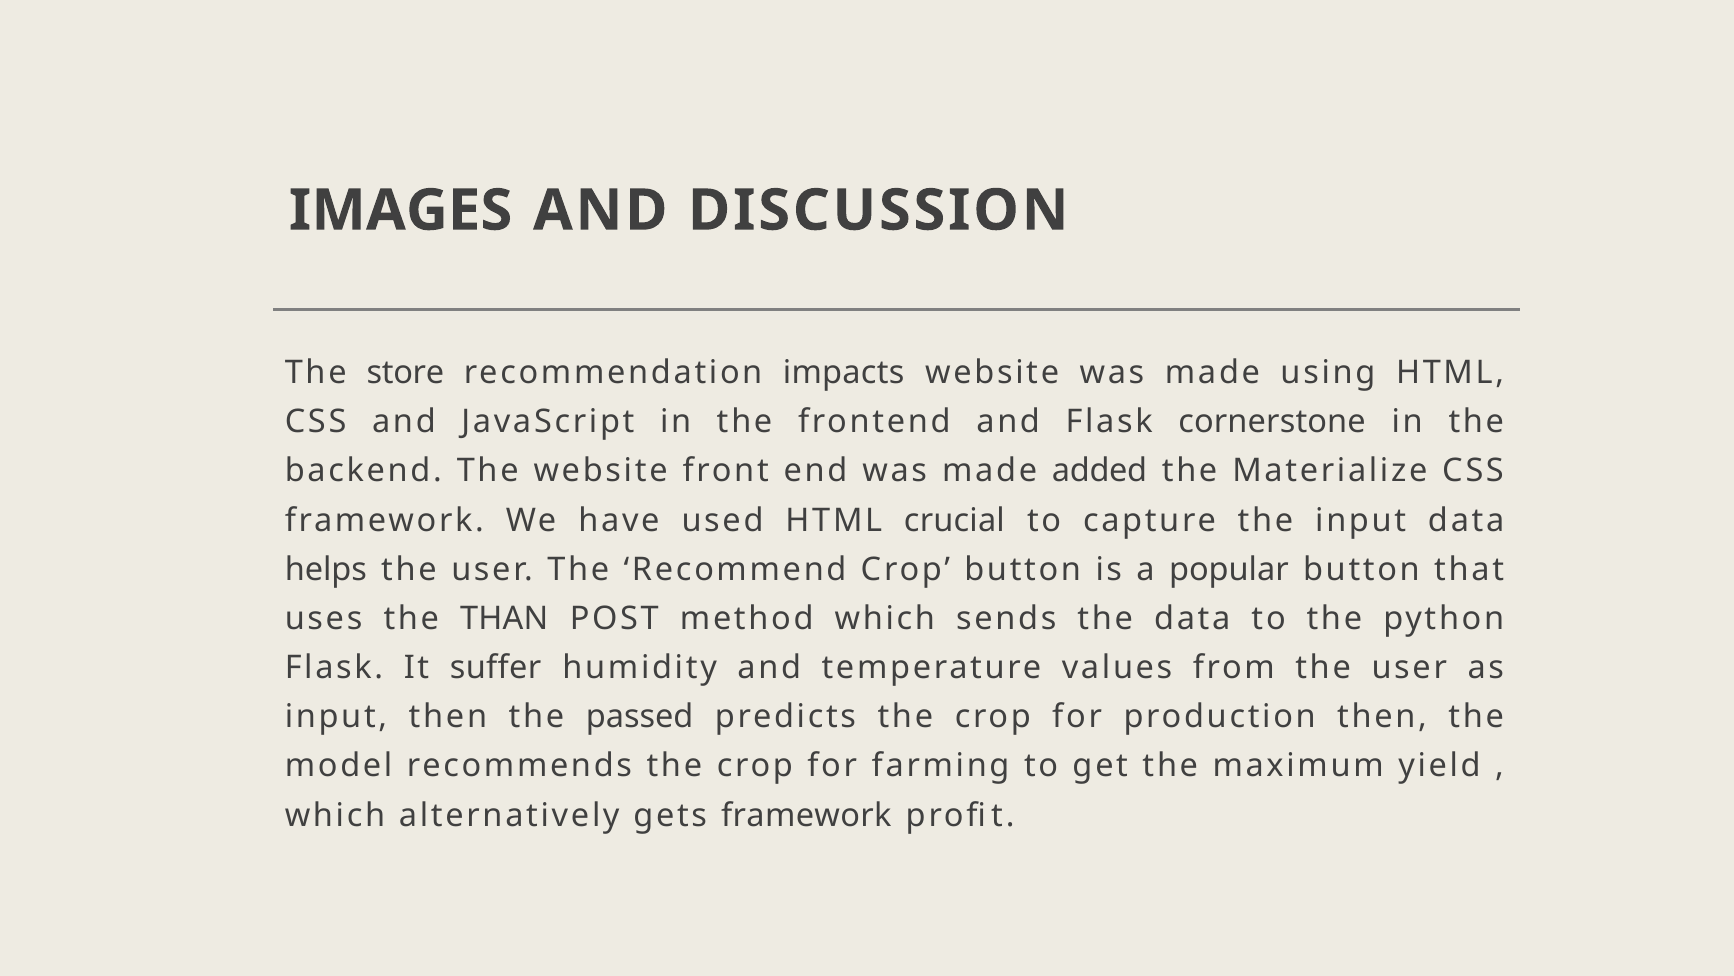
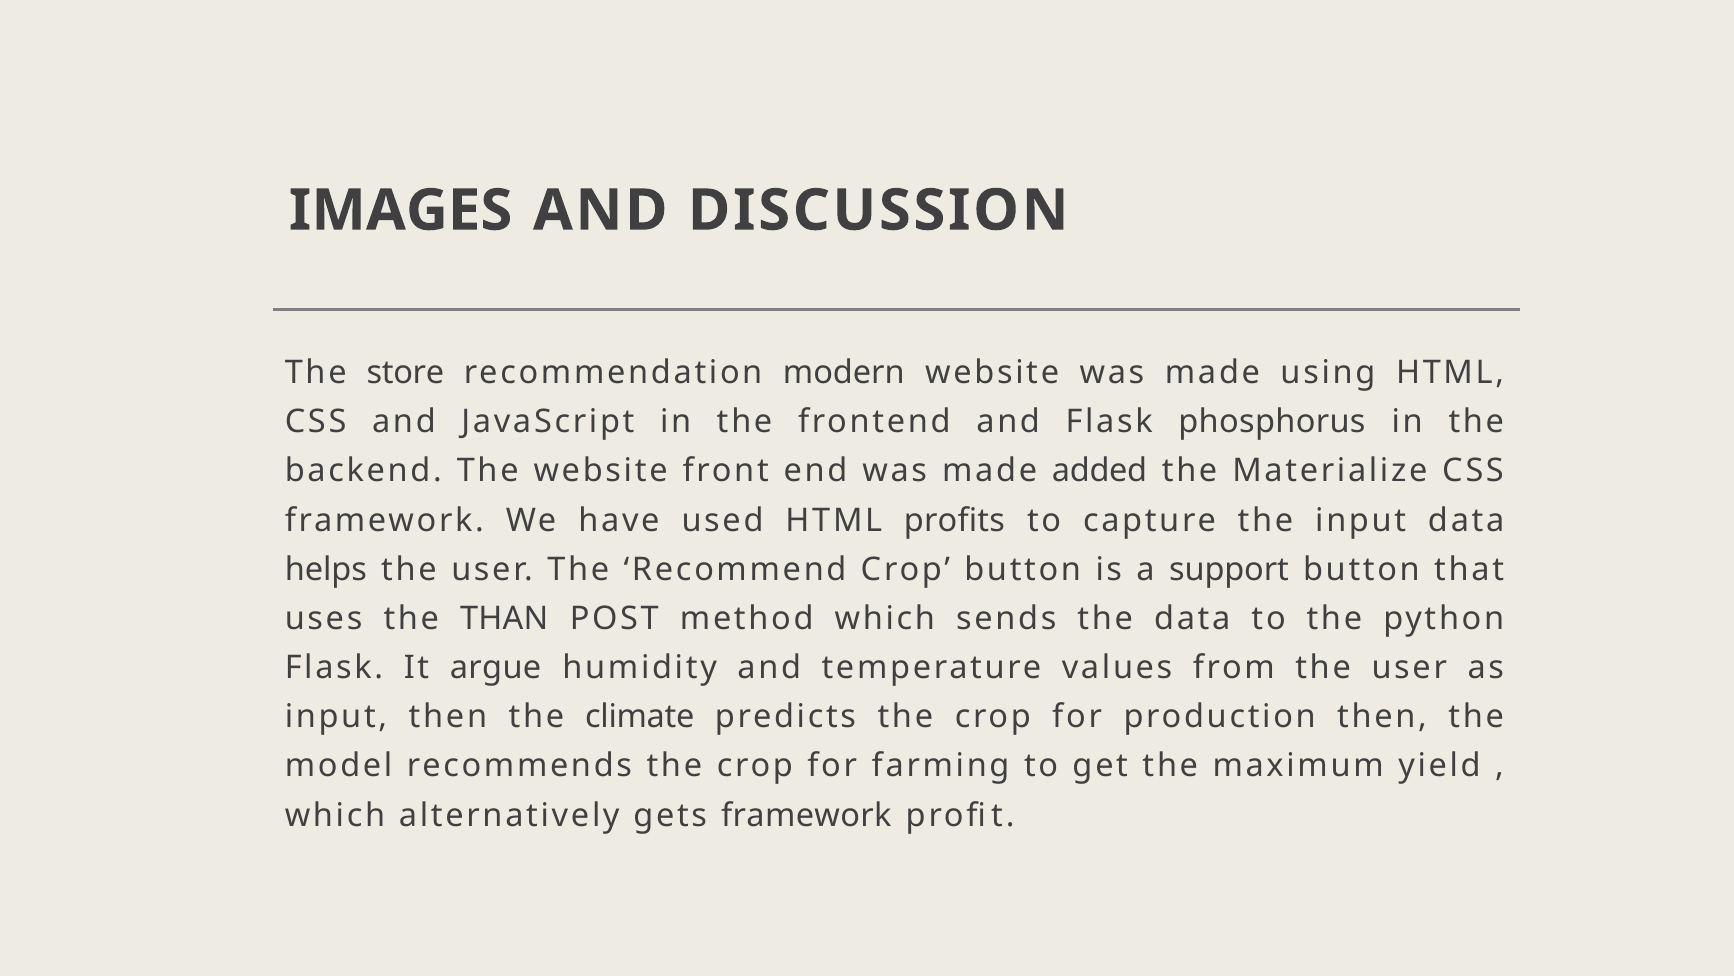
impacts: impacts -> modern
cornerstone: cornerstone -> phosphorus
crucial: crucial -> profits
popular: popular -> support
suffer: suffer -> argue
passed: passed -> climate
